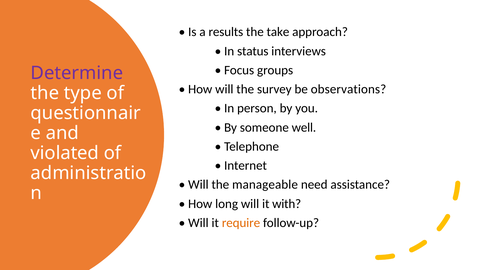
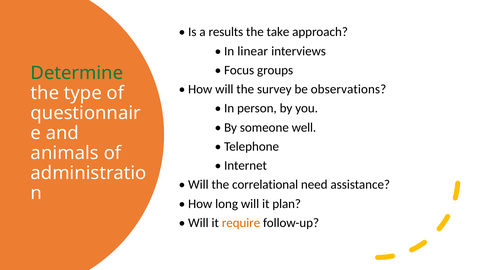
status: status -> linear
Determine colour: purple -> green
violated: violated -> animals
manageable: manageable -> correlational
with: with -> plan
